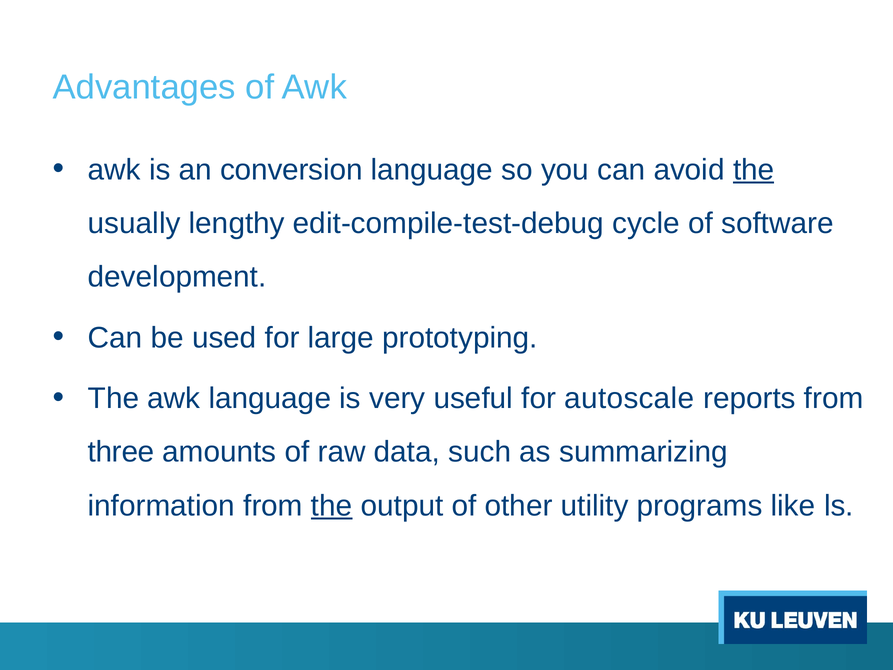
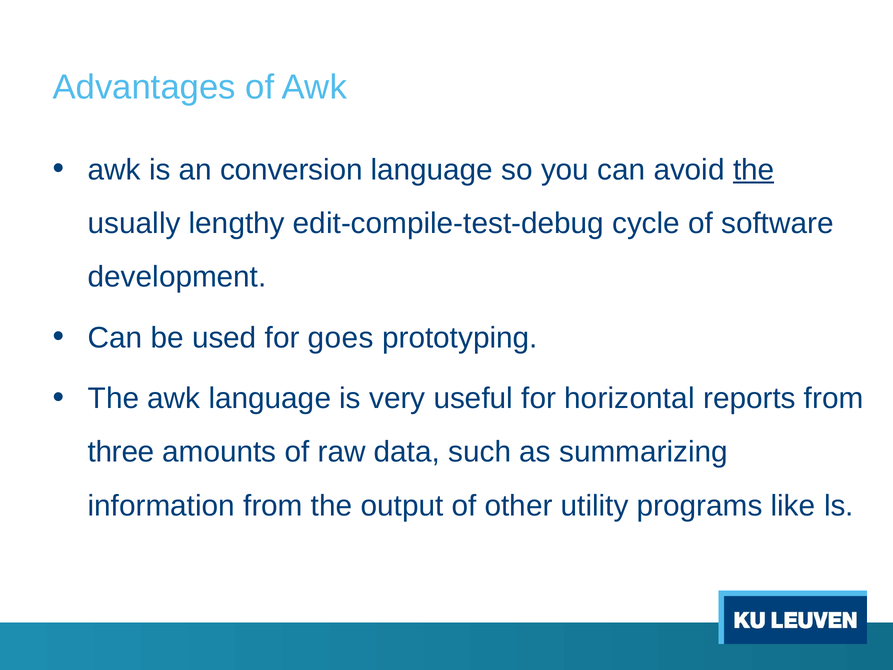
large: large -> goes
autoscale: autoscale -> horizontal
the at (332, 506) underline: present -> none
